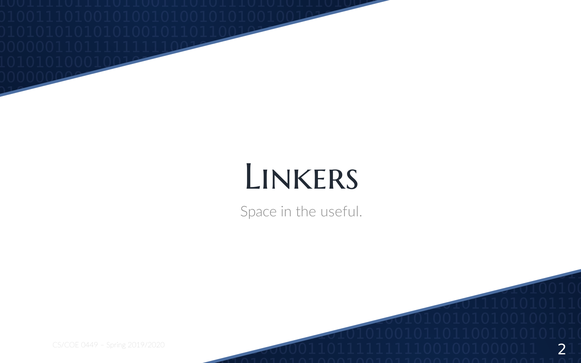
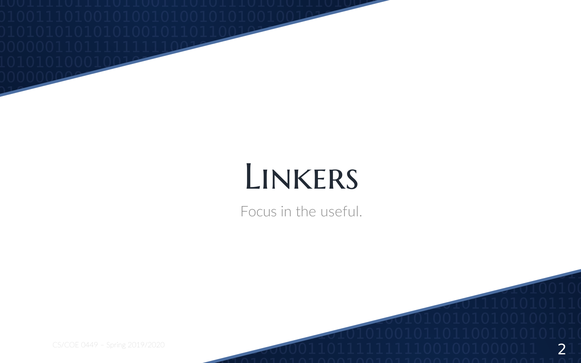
Space: Space -> Focus
